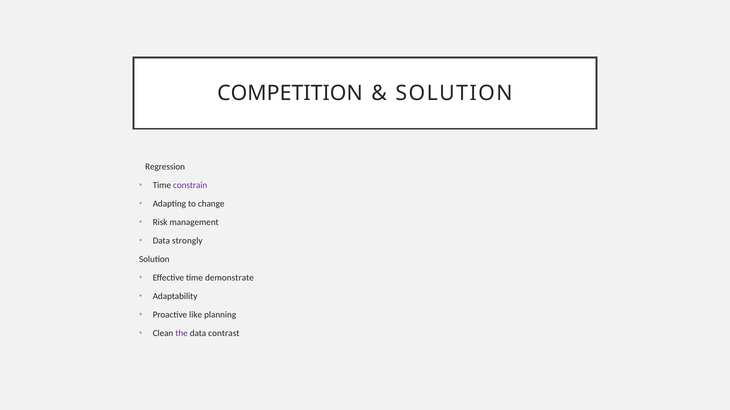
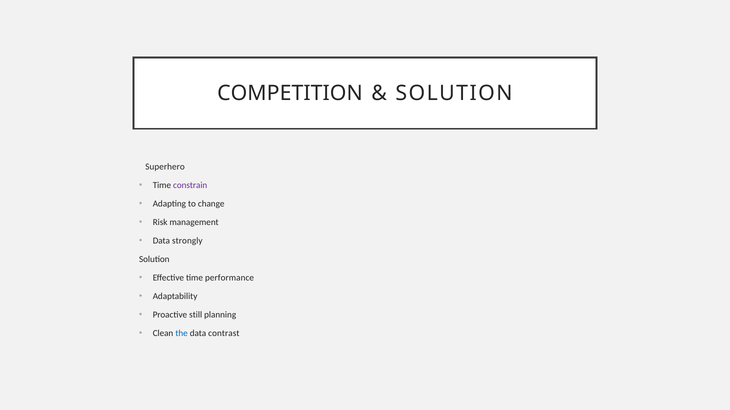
Regression: Regression -> Superhero
demonstrate: demonstrate -> performance
like: like -> still
the colour: purple -> blue
